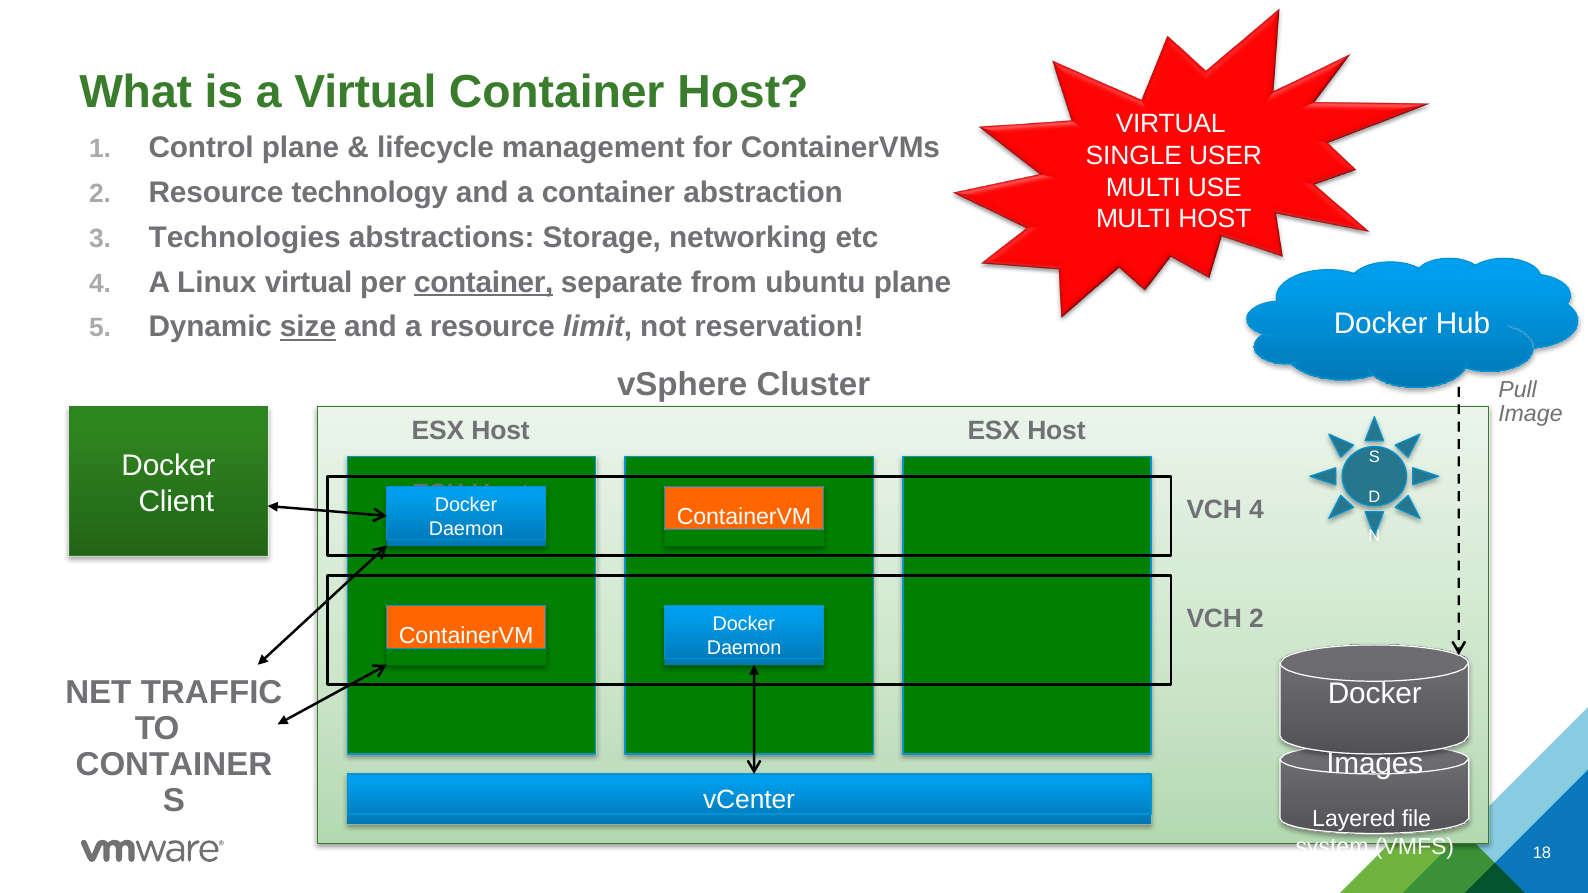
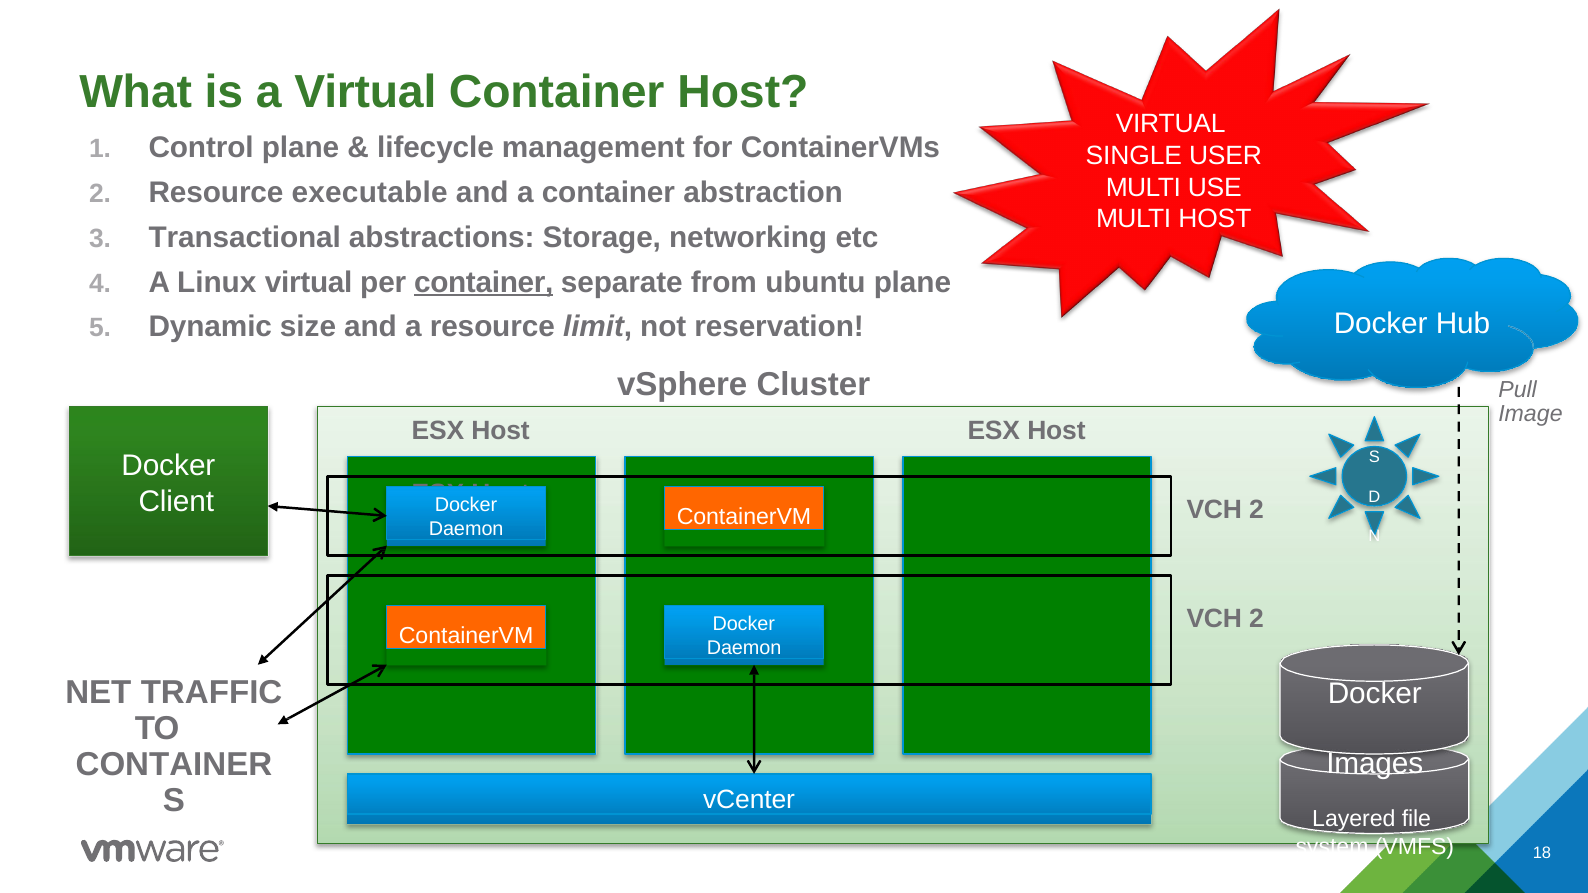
technology: technology -> executable
Technologies: Technologies -> Transactional
size underline: present -> none
4 at (1256, 510): 4 -> 2
